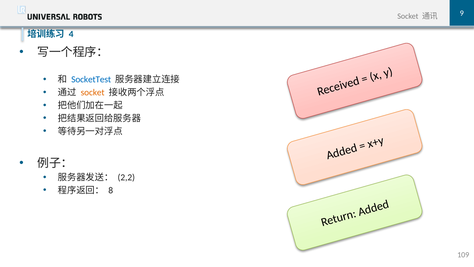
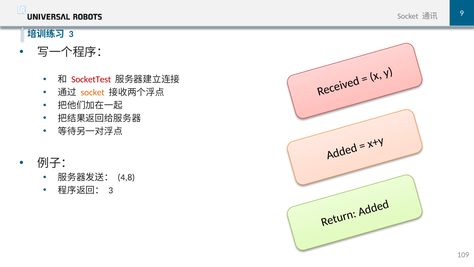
4 at (71, 34): 4 -> 3
SocketTest colour: blue -> red
2,2: 2,2 -> 4,8
8 at (111, 190): 8 -> 3
